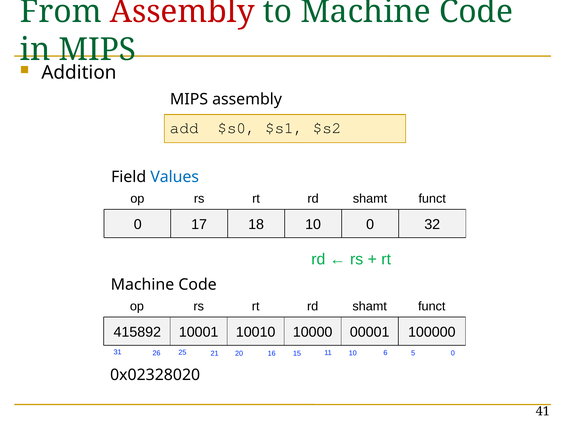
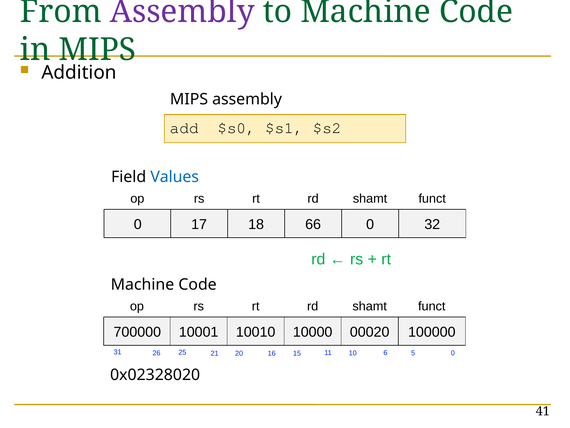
Assembly at (182, 12) colour: red -> purple
18 10: 10 -> 66
415892: 415892 -> 700000
00001: 00001 -> 00020
